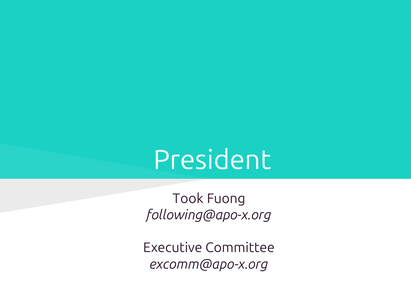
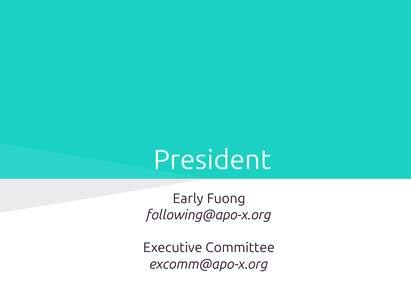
Took: Took -> Early
